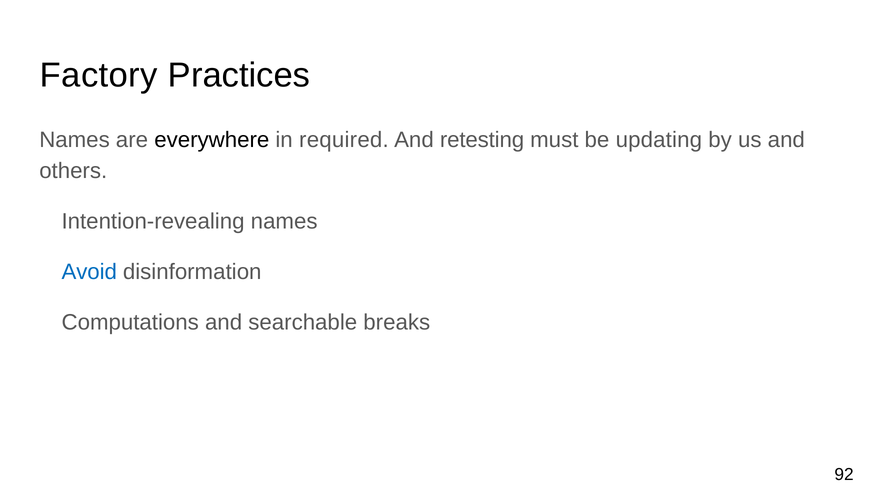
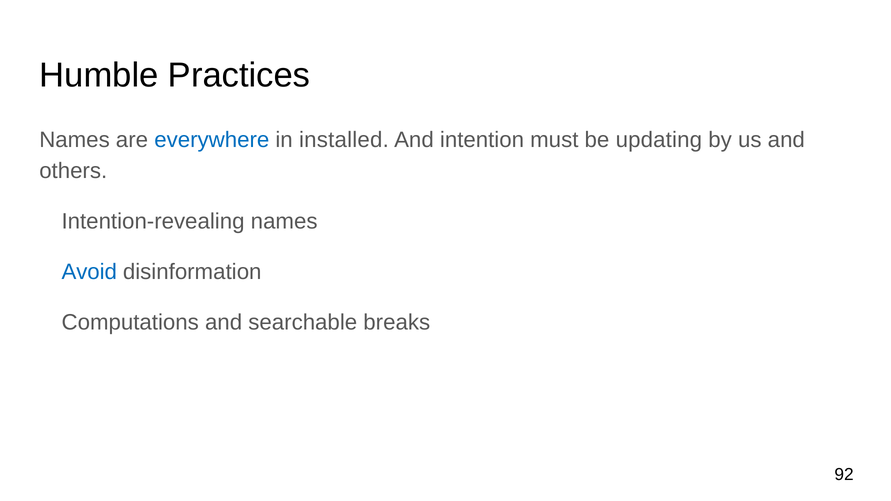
Factory: Factory -> Humble
everywhere colour: black -> blue
required: required -> installed
retesting: retesting -> intention
